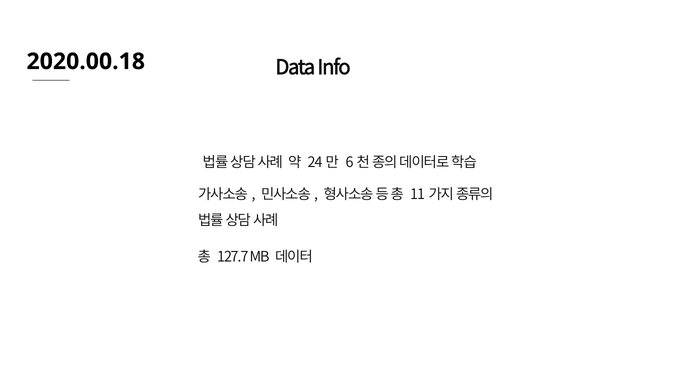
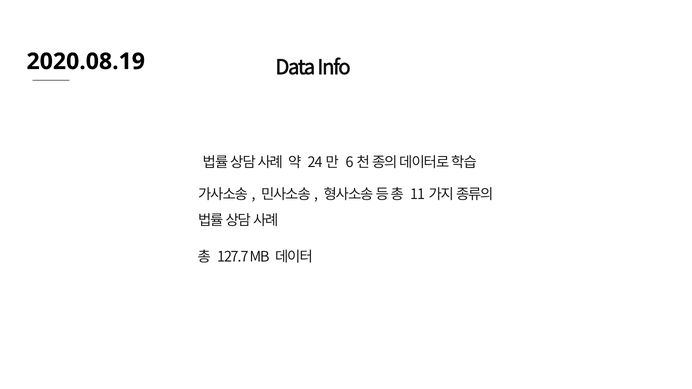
2020.00.18: 2020.00.18 -> 2020.08.19
